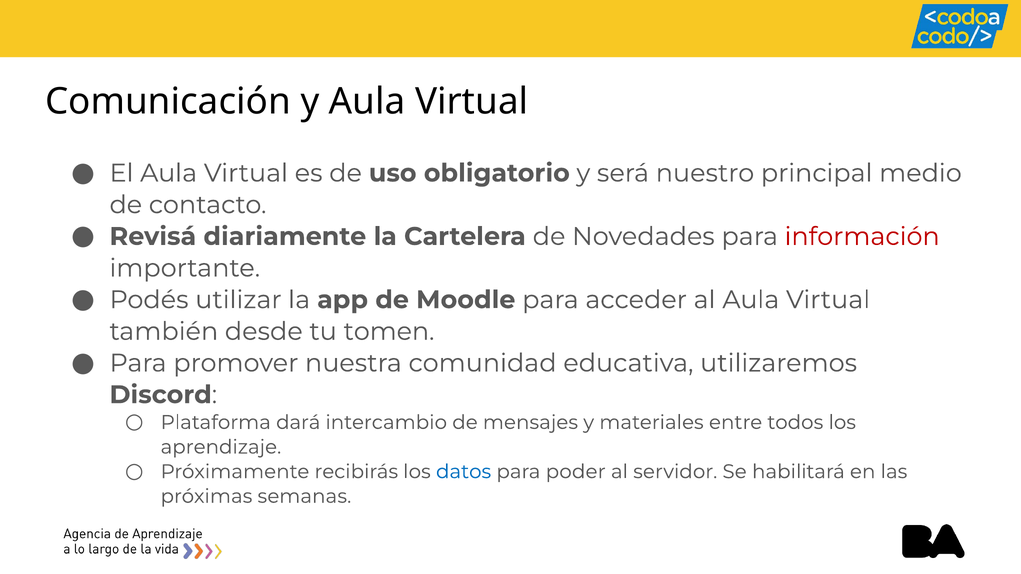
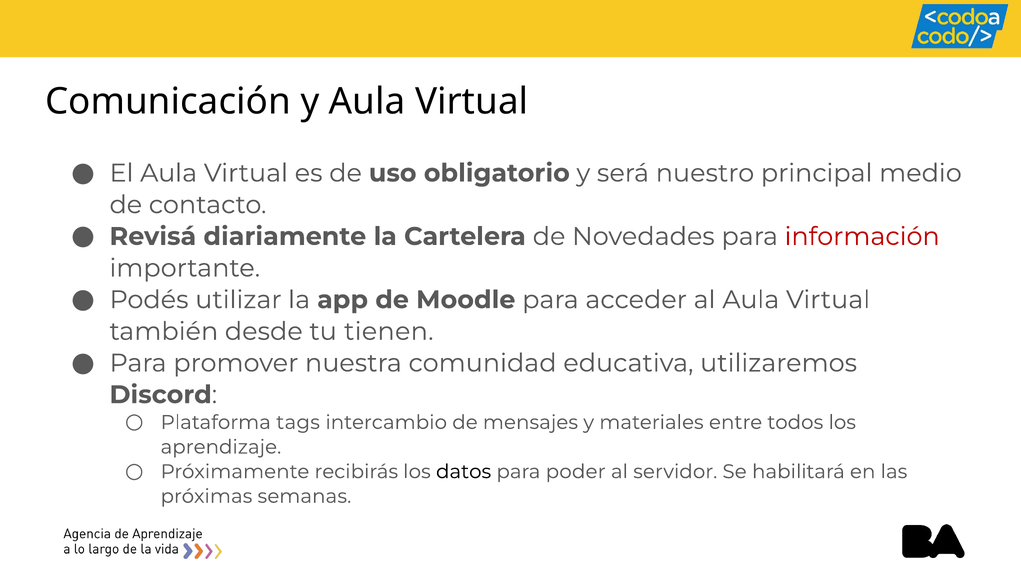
tomen: tomen -> tienen
dará: dará -> tags
datos colour: blue -> black
